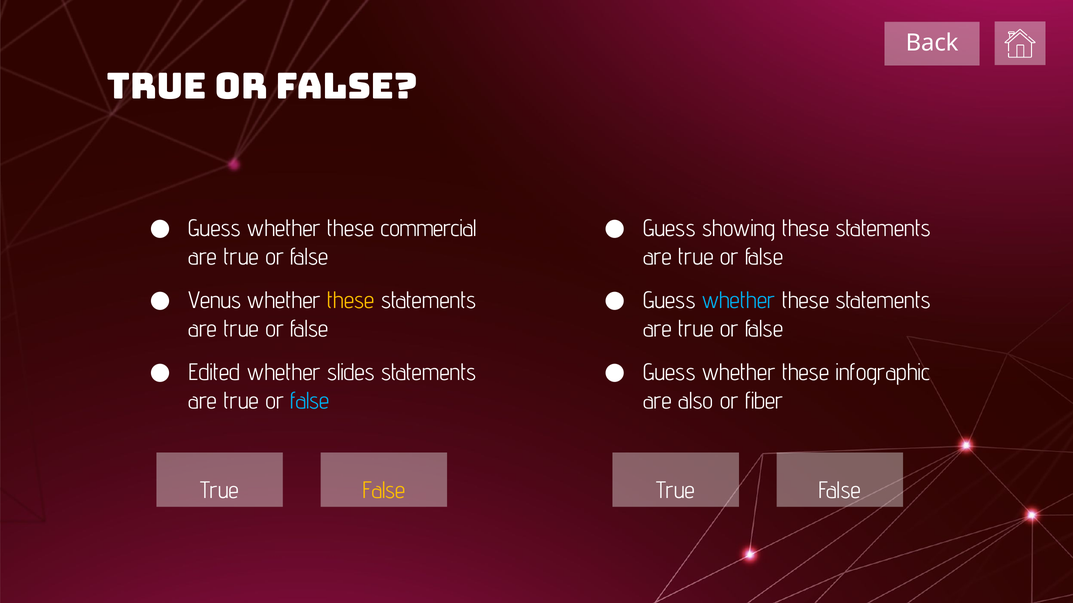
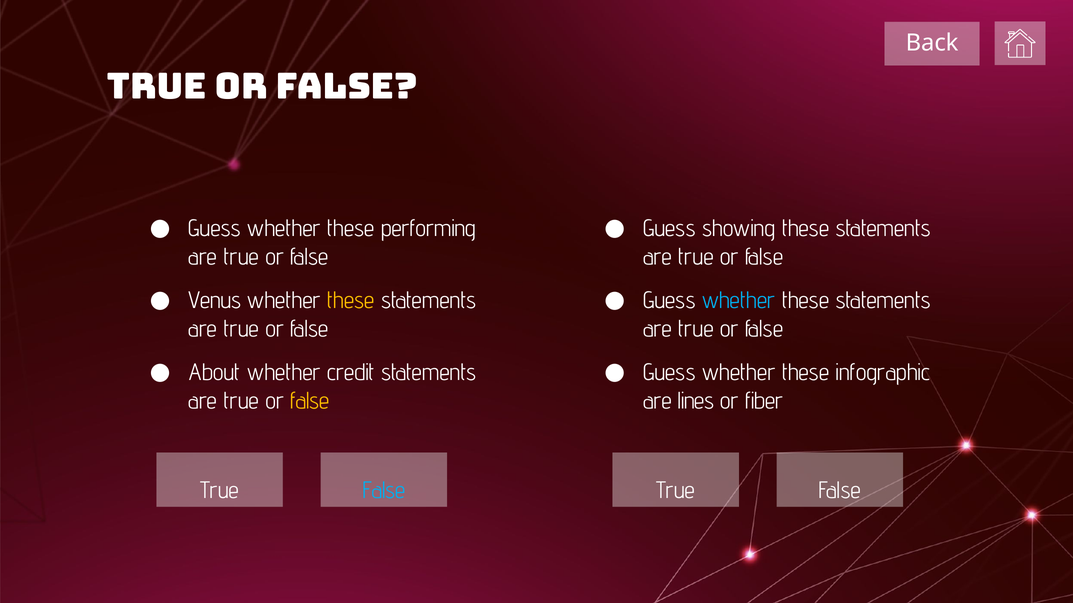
commercial: commercial -> performing
Edited: Edited -> About
slides: slides -> credit
false at (310, 401) colour: light blue -> yellow
also: also -> lines
False at (384, 491) colour: yellow -> light blue
